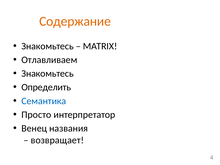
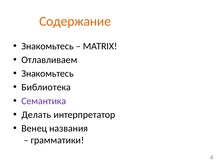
Определить: Определить -> Библиотека
Семантика colour: blue -> purple
Просто: Просто -> Делать
возвращает: возвращает -> грамматики
